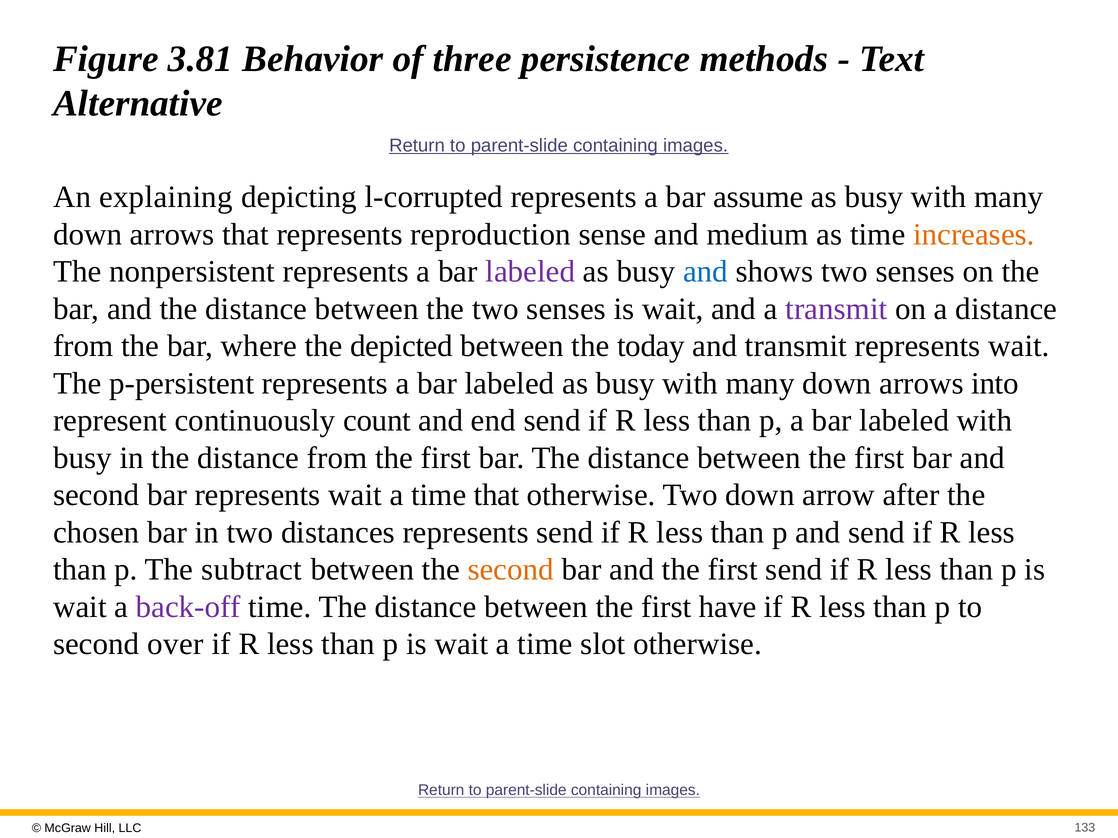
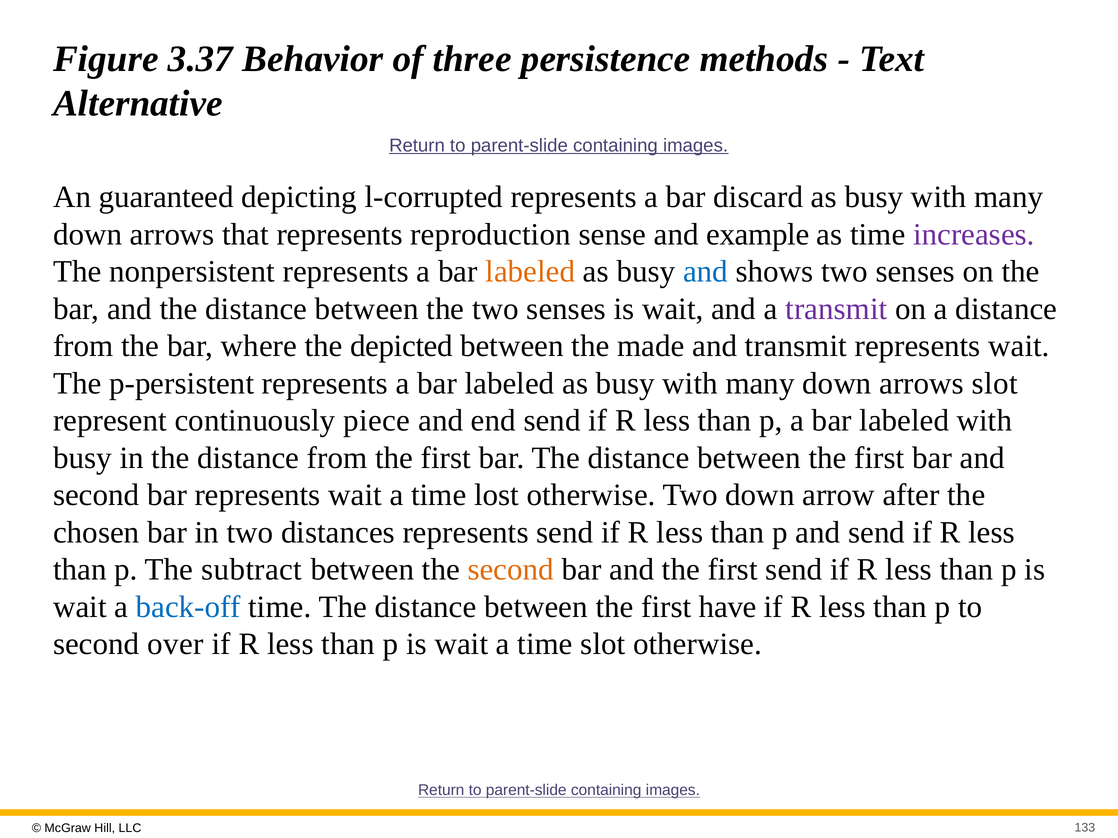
3.81: 3.81 -> 3.37
explaining: explaining -> guaranteed
assume: assume -> discard
medium: medium -> example
increases colour: orange -> purple
labeled at (530, 272) colour: purple -> orange
today: today -> made
arrows into: into -> slot
count: count -> piece
time that: that -> lost
back-off colour: purple -> blue
